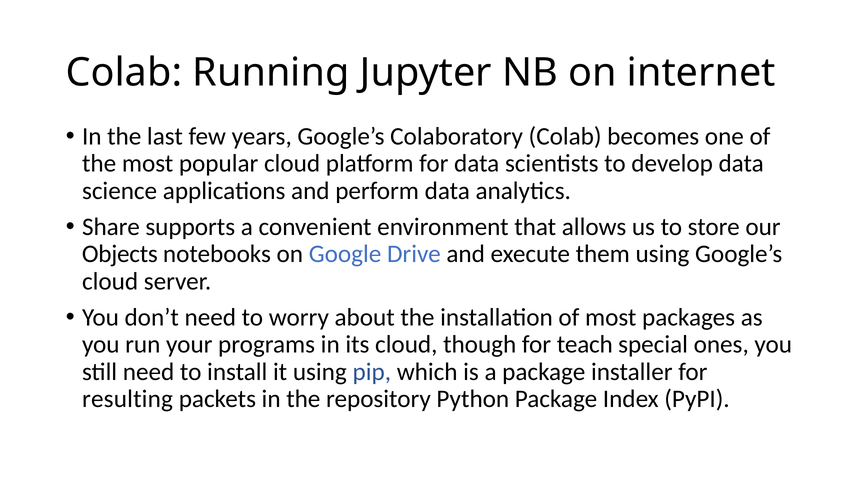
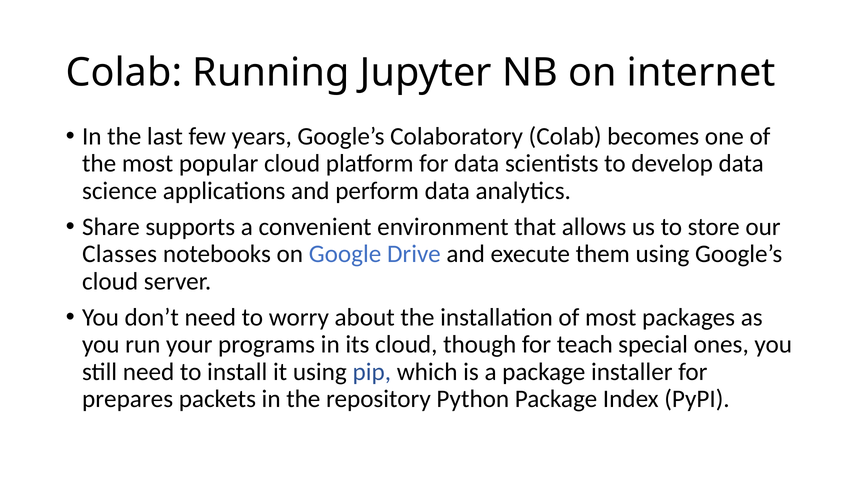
Objects: Objects -> Classes
resulting: resulting -> prepares
